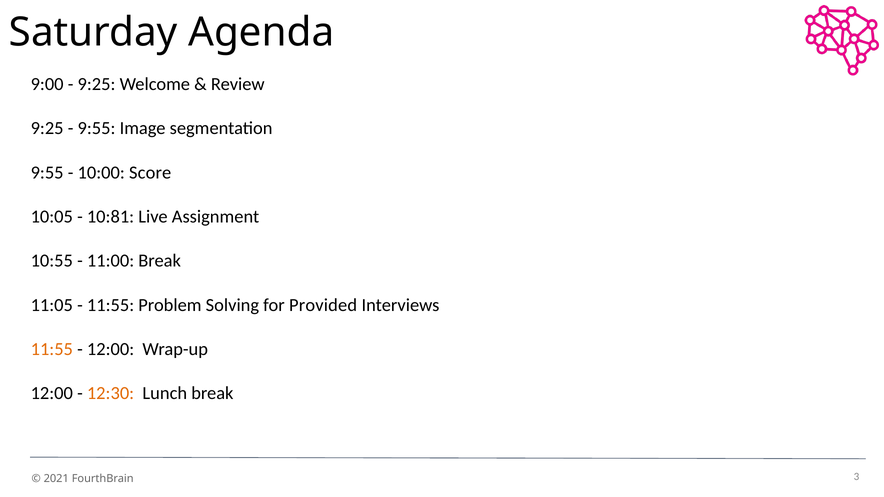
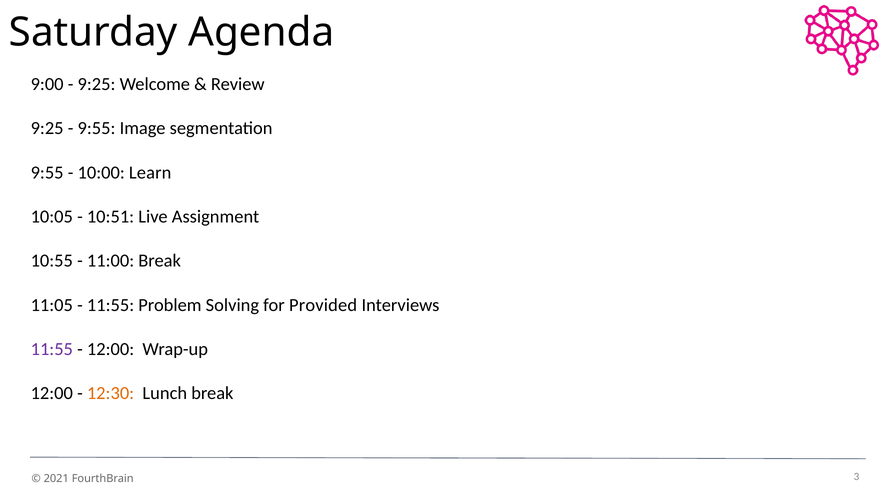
Score: Score -> Learn
10:81: 10:81 -> 10:51
11:55 at (52, 349) colour: orange -> purple
